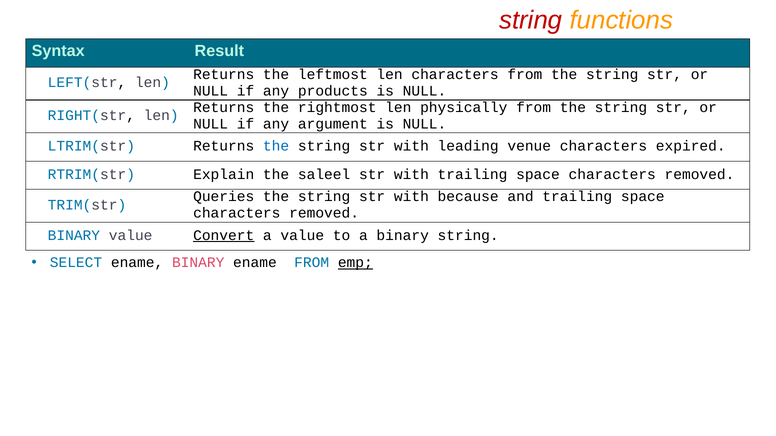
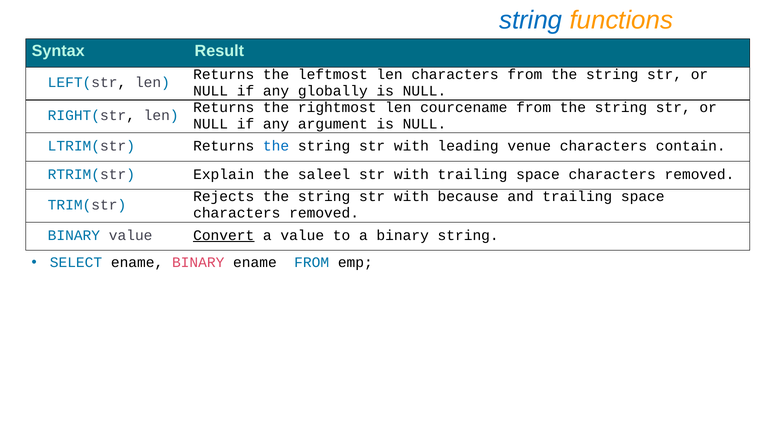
string at (531, 20) colour: red -> blue
products: products -> globally
physically: physically -> courcename
expired: expired -> contain
Queries: Queries -> Rejects
emp underline: present -> none
